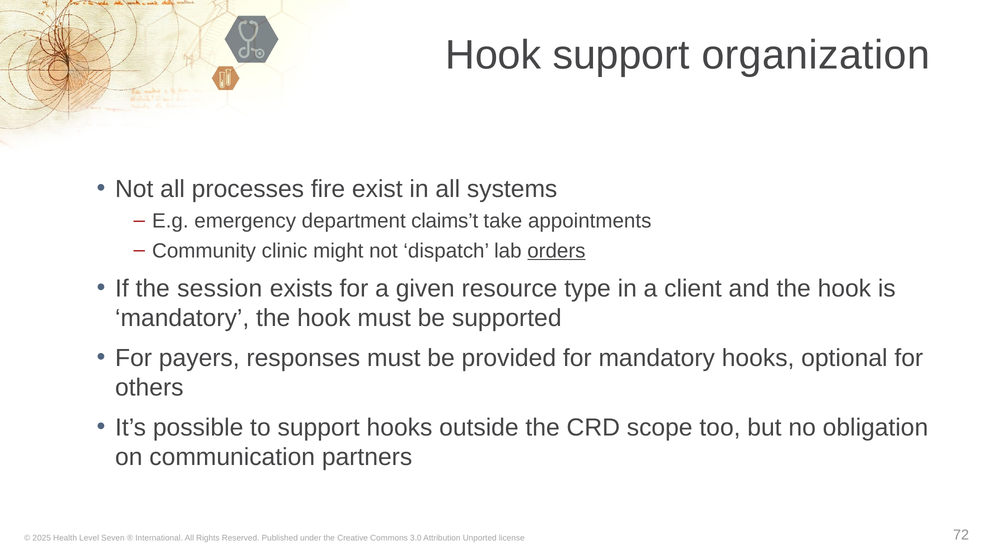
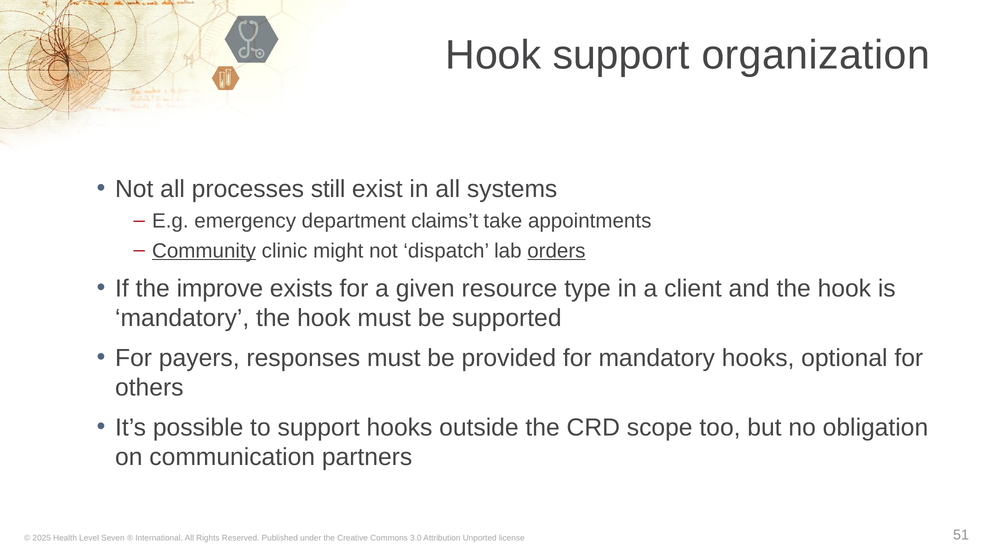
fire: fire -> still
Community underline: none -> present
session: session -> improve
72: 72 -> 51
